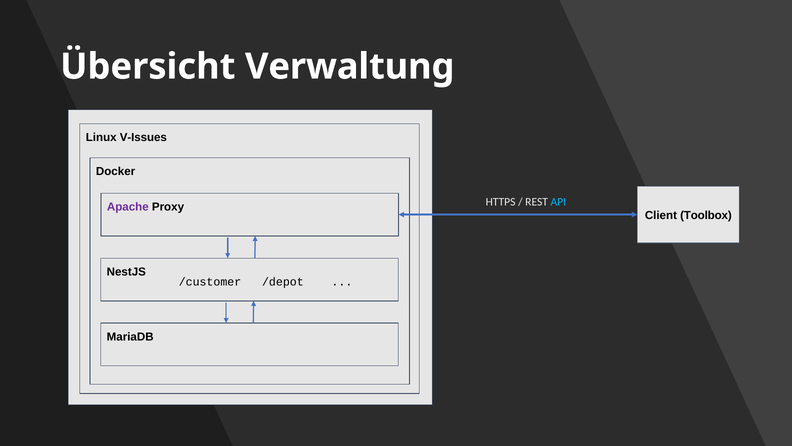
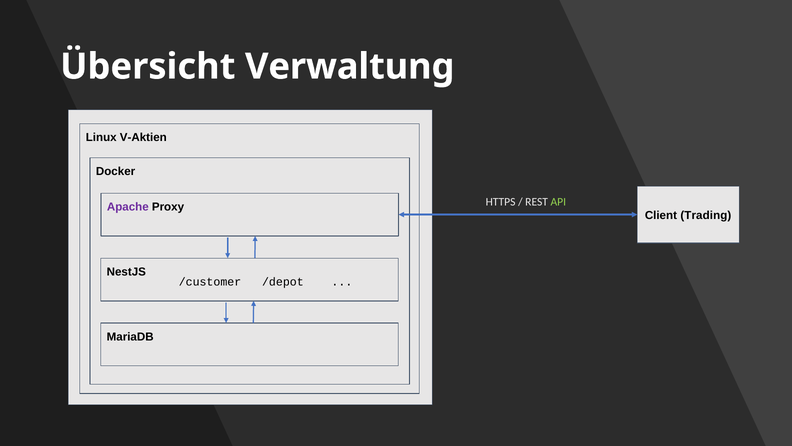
V-Issues: V-Issues -> V-Aktien
API colour: light blue -> light green
Toolbox: Toolbox -> Trading
